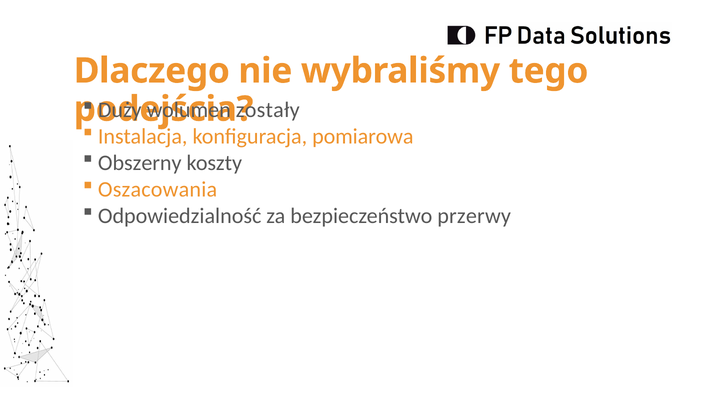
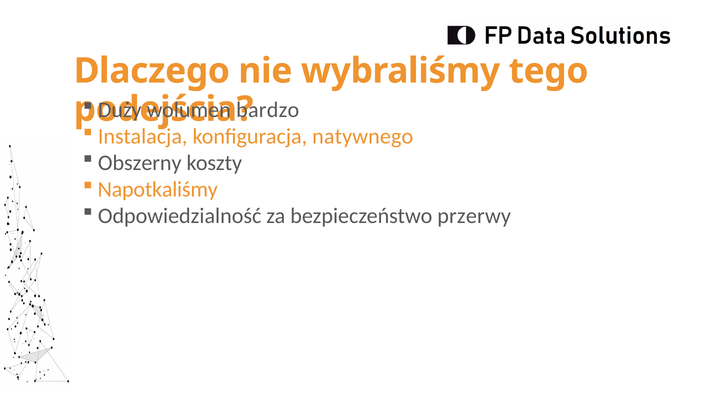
zostały: zostały -> bardzo
pomiarowa: pomiarowa -> natywnego
Oszacowania: Oszacowania -> Napotkaliśmy
